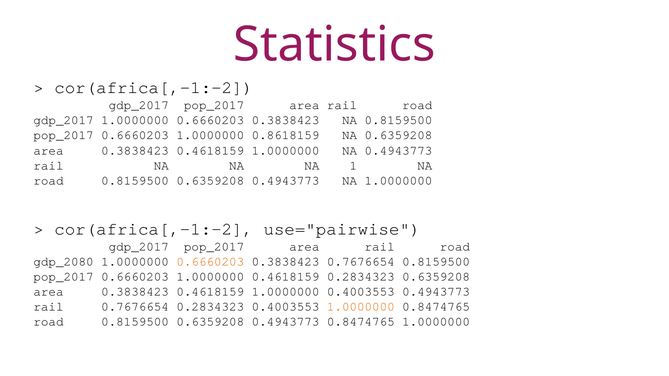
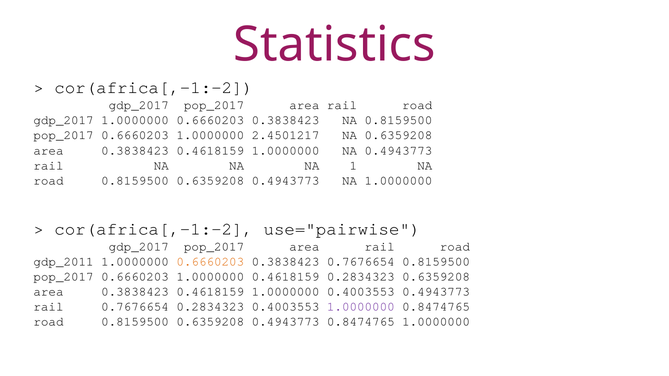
0.8618159: 0.8618159 -> 2.4501217
gdp_2080: gdp_2080 -> gdp_2011
1.0000000 at (361, 307) colour: orange -> purple
